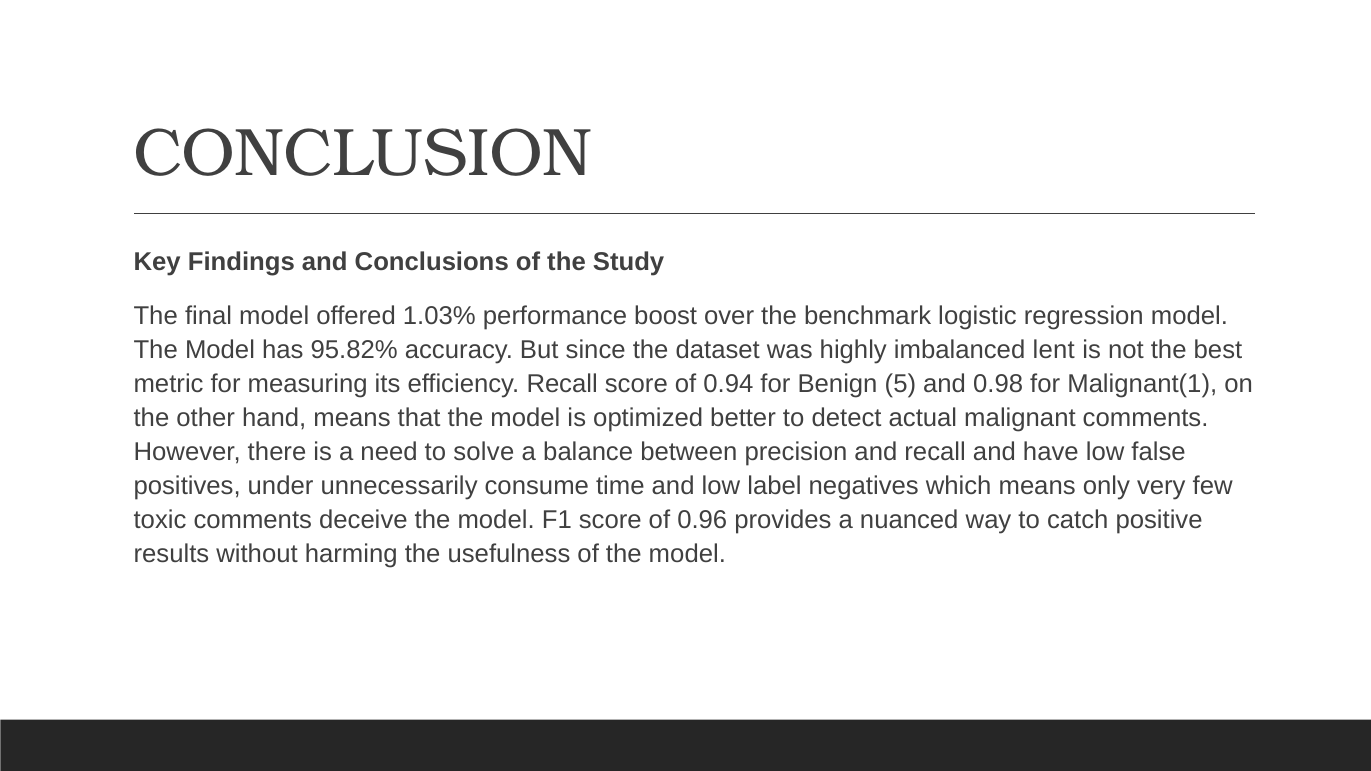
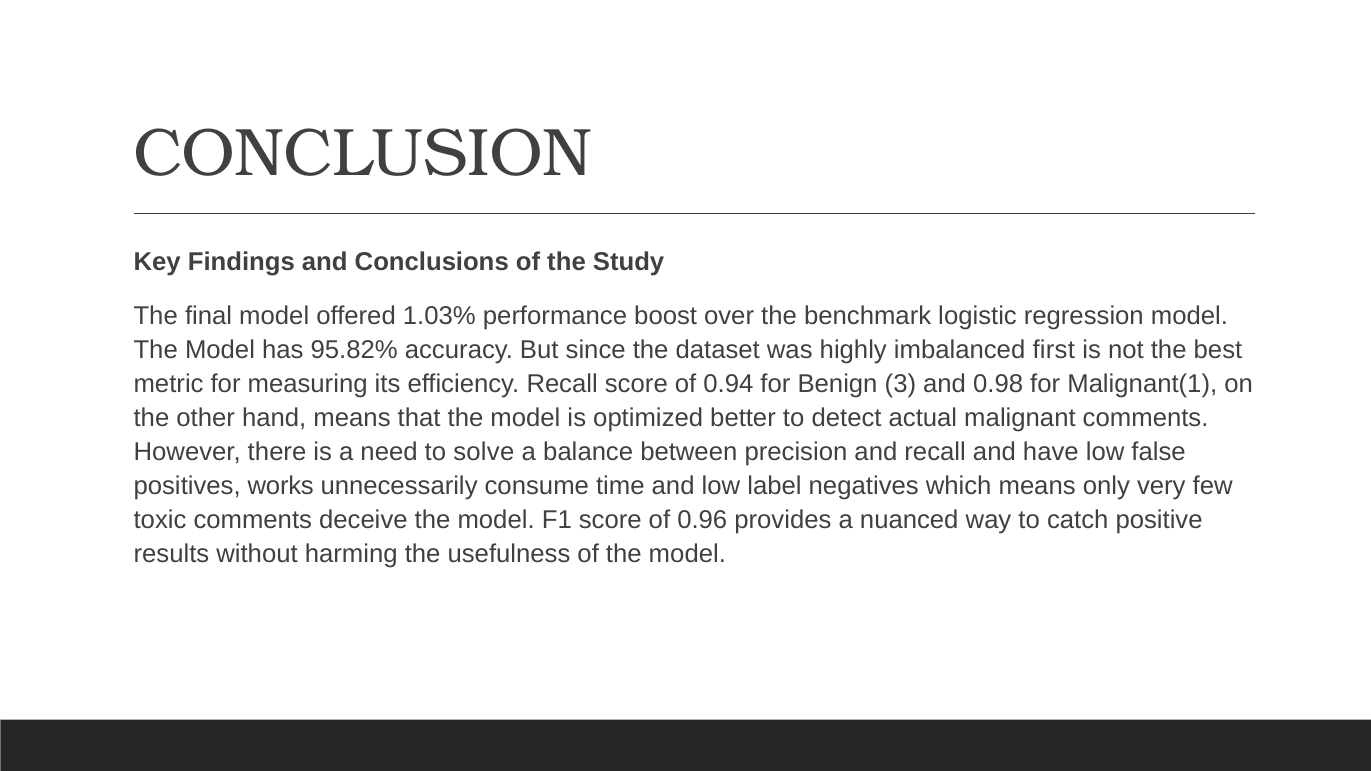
lent: lent -> first
5: 5 -> 3
under: under -> works
